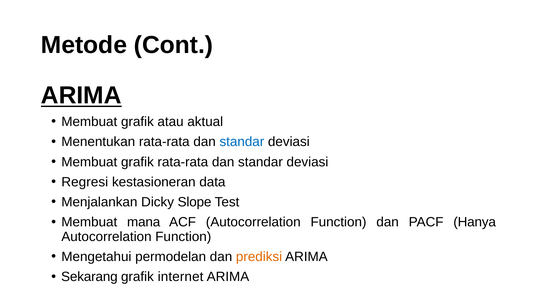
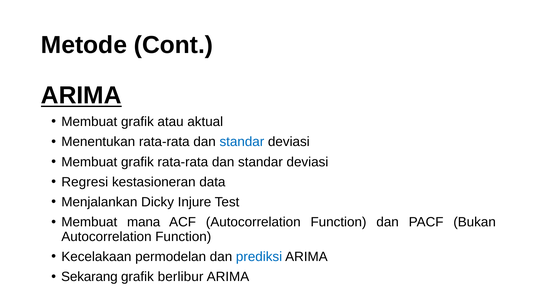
Slope: Slope -> Injure
Hanya: Hanya -> Bukan
Mengetahui: Mengetahui -> Kecelakaan
prediksi colour: orange -> blue
internet: internet -> berlibur
